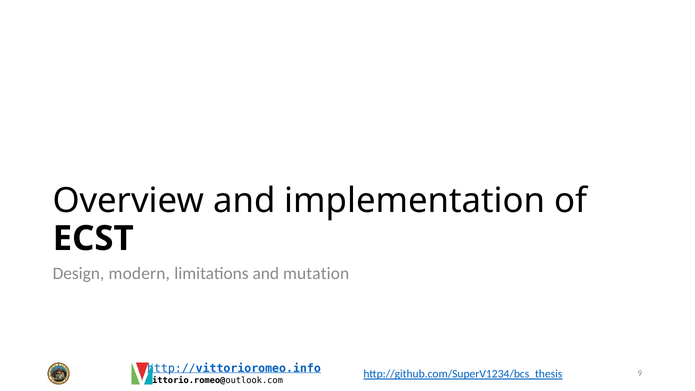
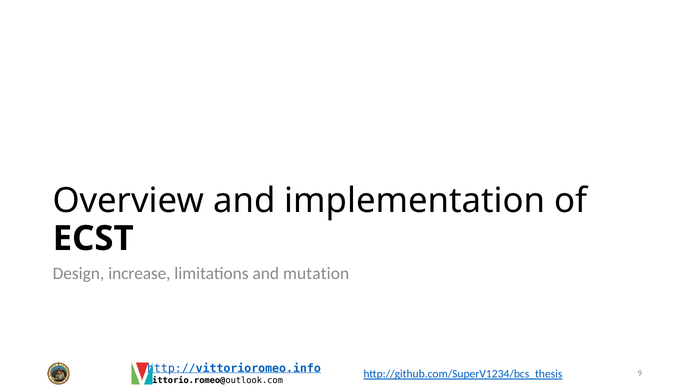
modern: modern -> increase
